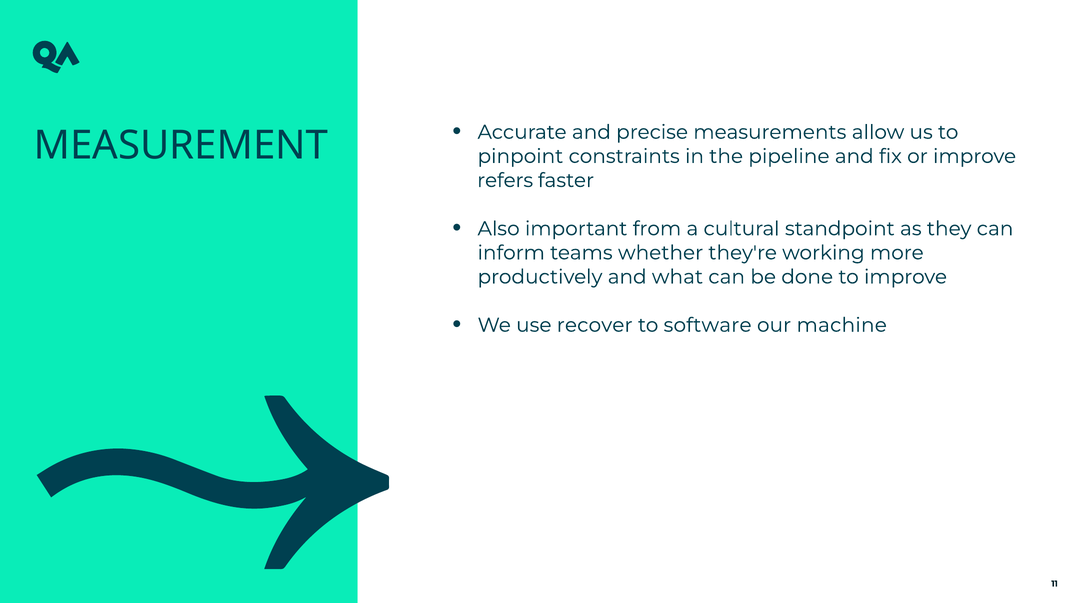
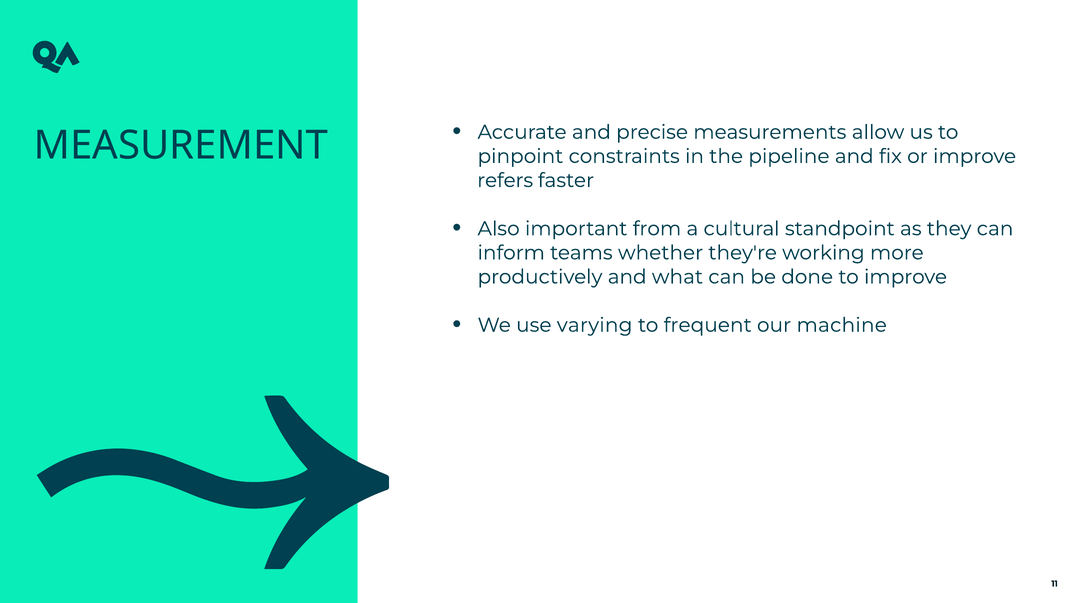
recover: recover -> varying
software: software -> frequent
